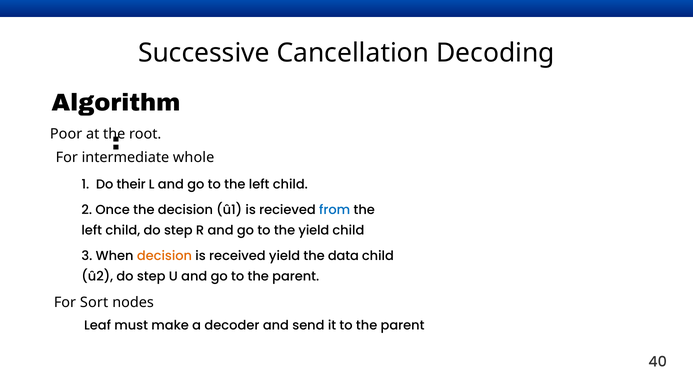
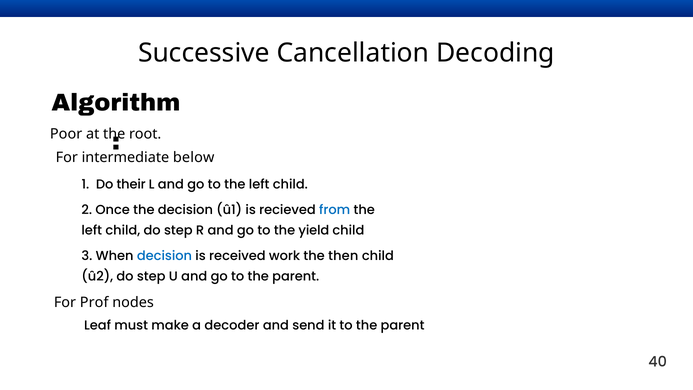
whole: whole -> below
decision at (164, 256) colour: orange -> blue
received yield: yield -> work
data: data -> then
Sort: Sort -> Prof
